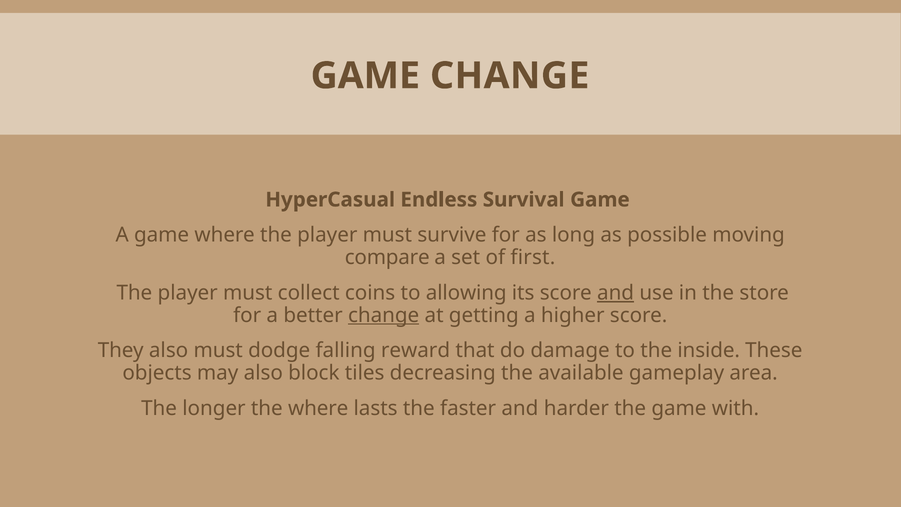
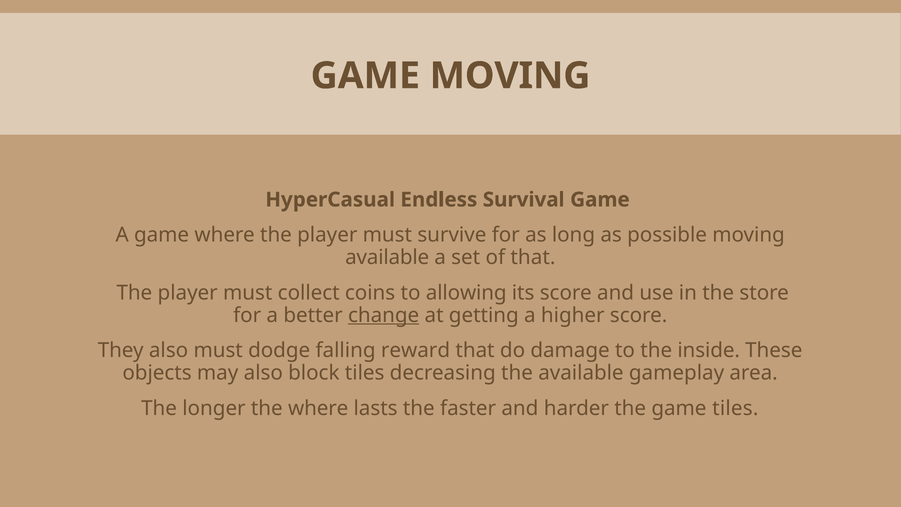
GAME CHANGE: CHANGE -> MOVING
compare at (387, 257): compare -> available
of first: first -> that
and at (616, 293) underline: present -> none
game with: with -> tiles
